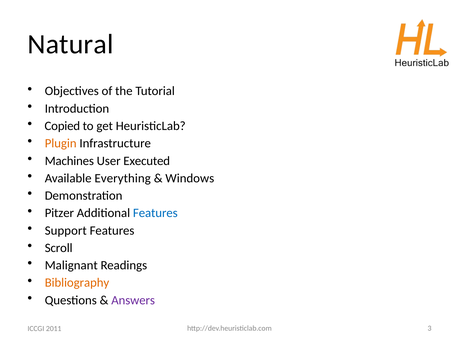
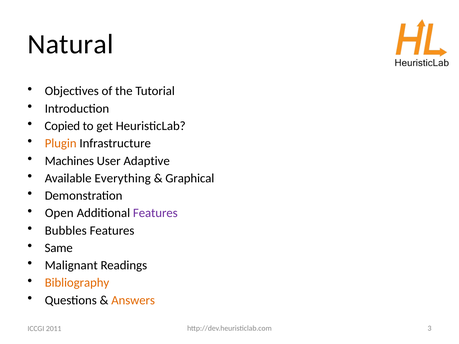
Executed: Executed -> Adaptive
Windows: Windows -> Graphical
Pitzer: Pitzer -> Open
Features at (155, 213) colour: blue -> purple
Support: Support -> Bubbles
Scroll: Scroll -> Same
Answers colour: purple -> orange
